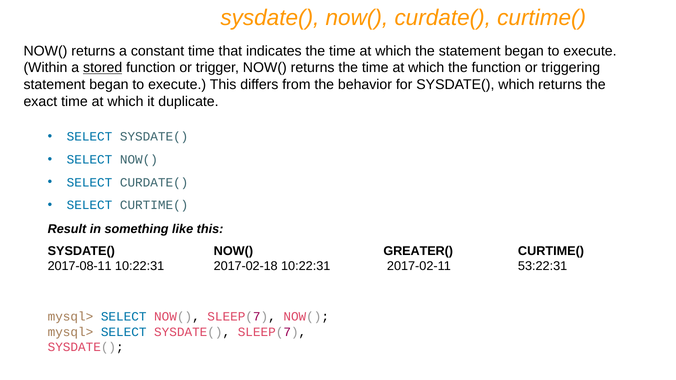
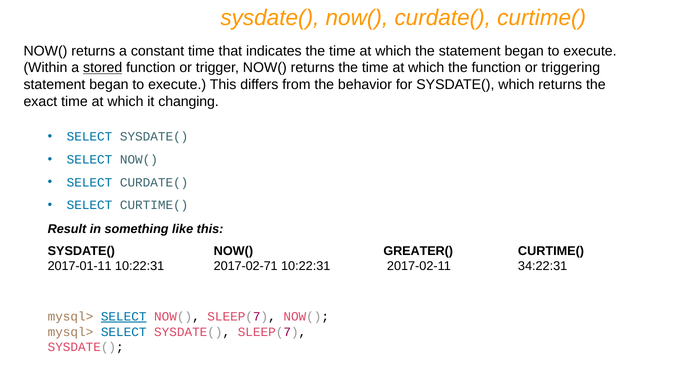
duplicate: duplicate -> changing
2017-08-11: 2017-08-11 -> 2017-01-11
2017-02-18: 2017-02-18 -> 2017-02-71
53:22:31: 53:22:31 -> 34:22:31
SELECT at (124, 317) underline: none -> present
